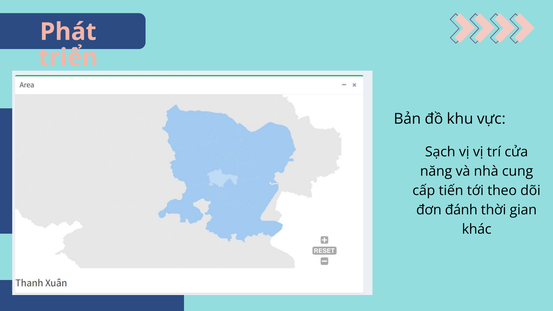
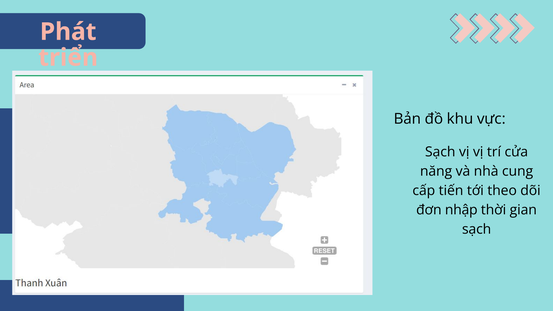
đánh: đánh -> nhập
khác at (477, 229): khác -> sạch
